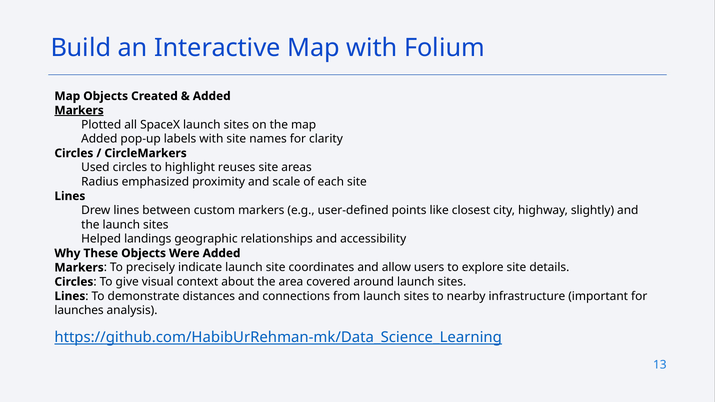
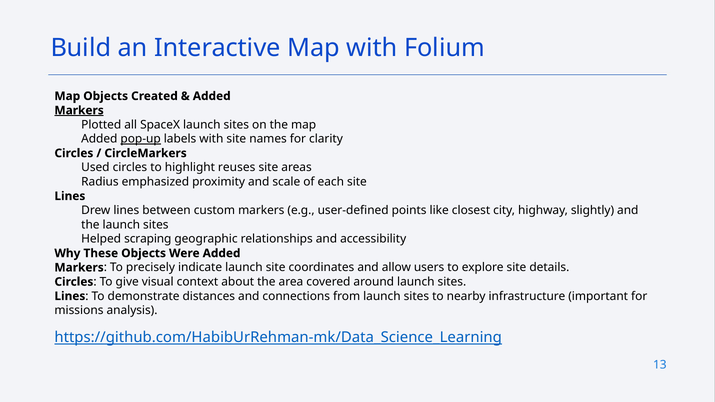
pop-up underline: none -> present
landings: landings -> scraping
launches: launches -> missions
